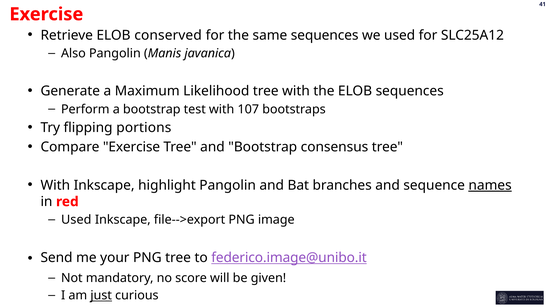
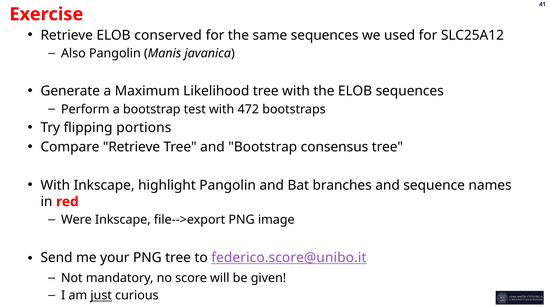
107: 107 -> 472
Compare Exercise: Exercise -> Retrieve
names underline: present -> none
Used at (76, 220): Used -> Were
federico.image@unibo.it: federico.image@unibo.it -> federico.score@unibo.it
